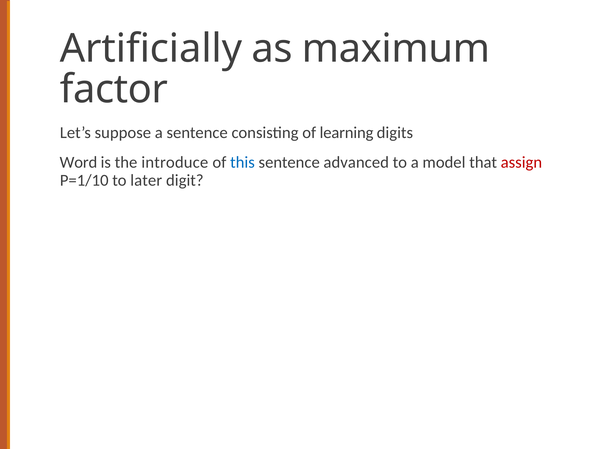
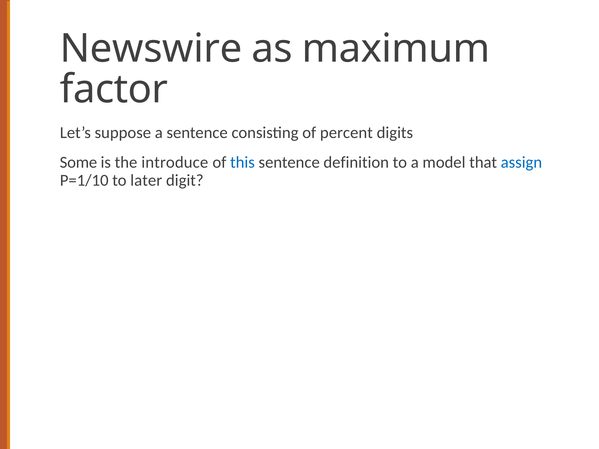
Artificially: Artificially -> Newswire
learning: learning -> percent
Word: Word -> Some
advanced: advanced -> definition
assign colour: red -> blue
